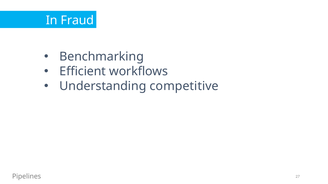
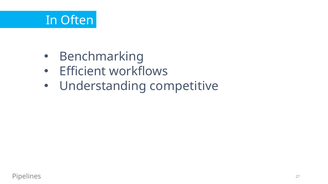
Fraud: Fraud -> Often
